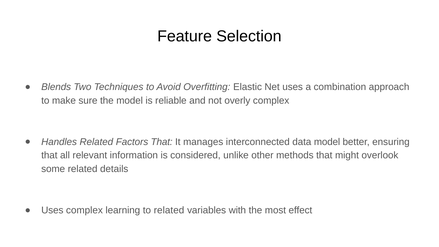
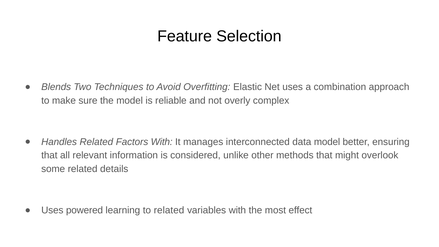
Factors That: That -> With
Uses complex: complex -> powered
